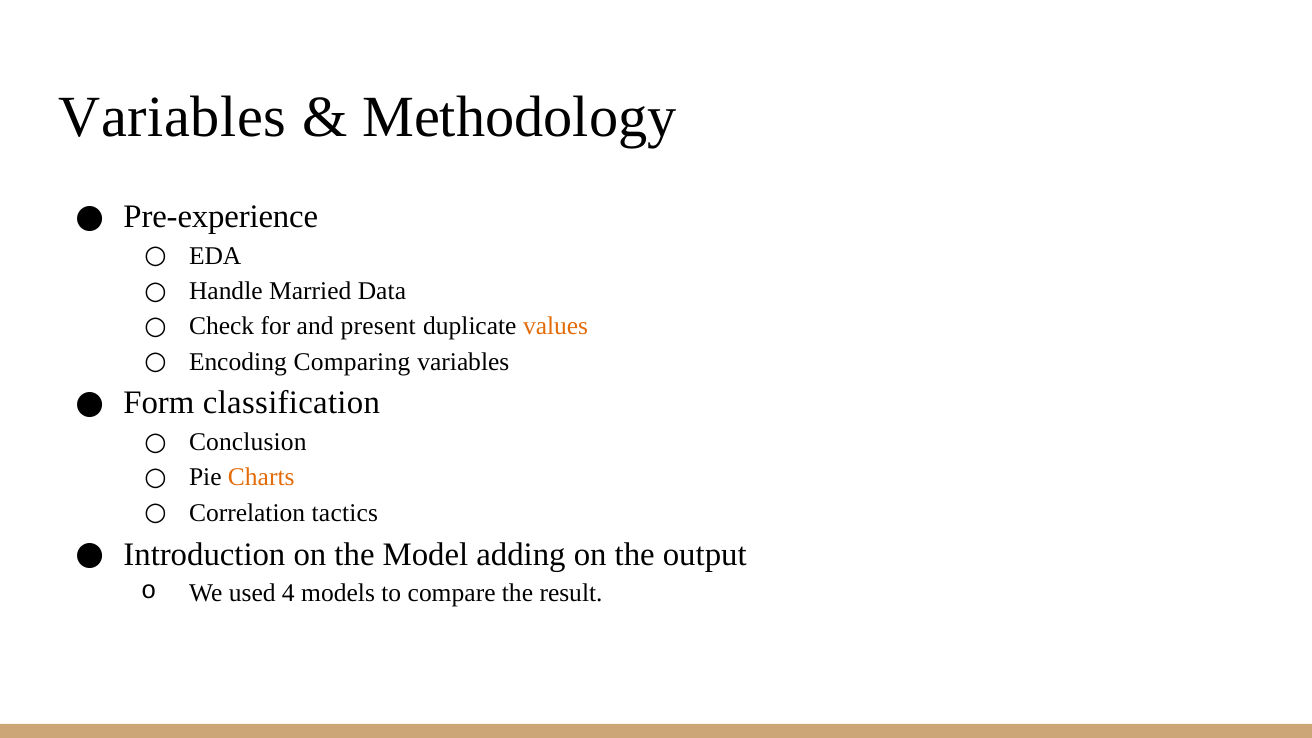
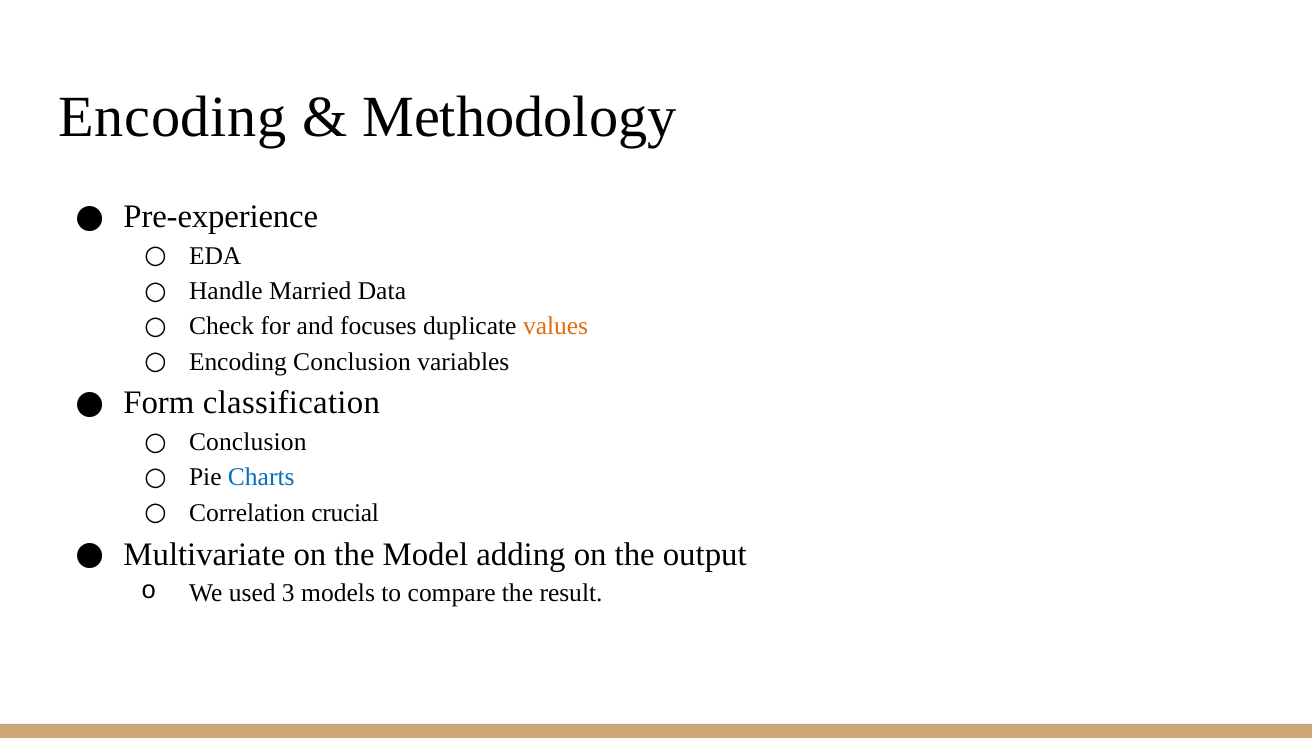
Variables at (173, 117): Variables -> Encoding
present: present -> focuses
Encoding Comparing: Comparing -> Conclusion
Charts colour: orange -> blue
tactics: tactics -> crucial
Introduction: Introduction -> Multivariate
4: 4 -> 3
